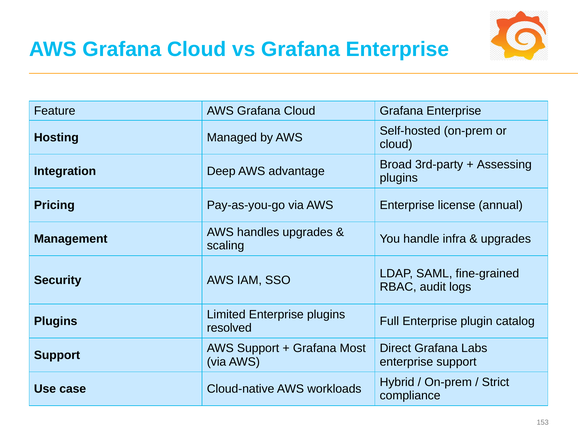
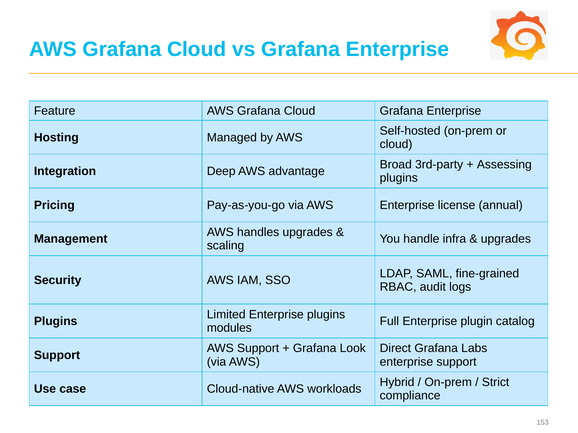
resolved: resolved -> modules
Most: Most -> Look
